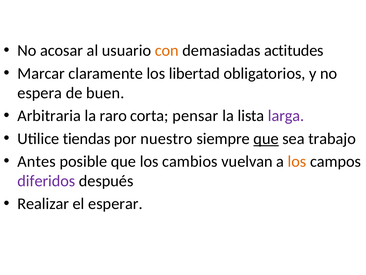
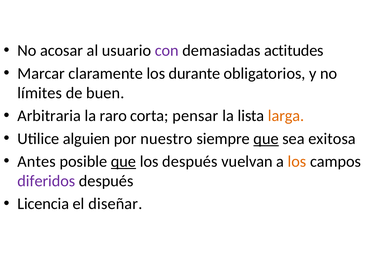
con colour: orange -> purple
libertad: libertad -> durante
espera: espera -> límites
larga colour: purple -> orange
tiendas: tiendas -> alguien
trabajo: trabajo -> exitosa
que at (123, 161) underline: none -> present
los cambios: cambios -> después
Realizar: Realizar -> Licencia
esperar: esperar -> diseñar
